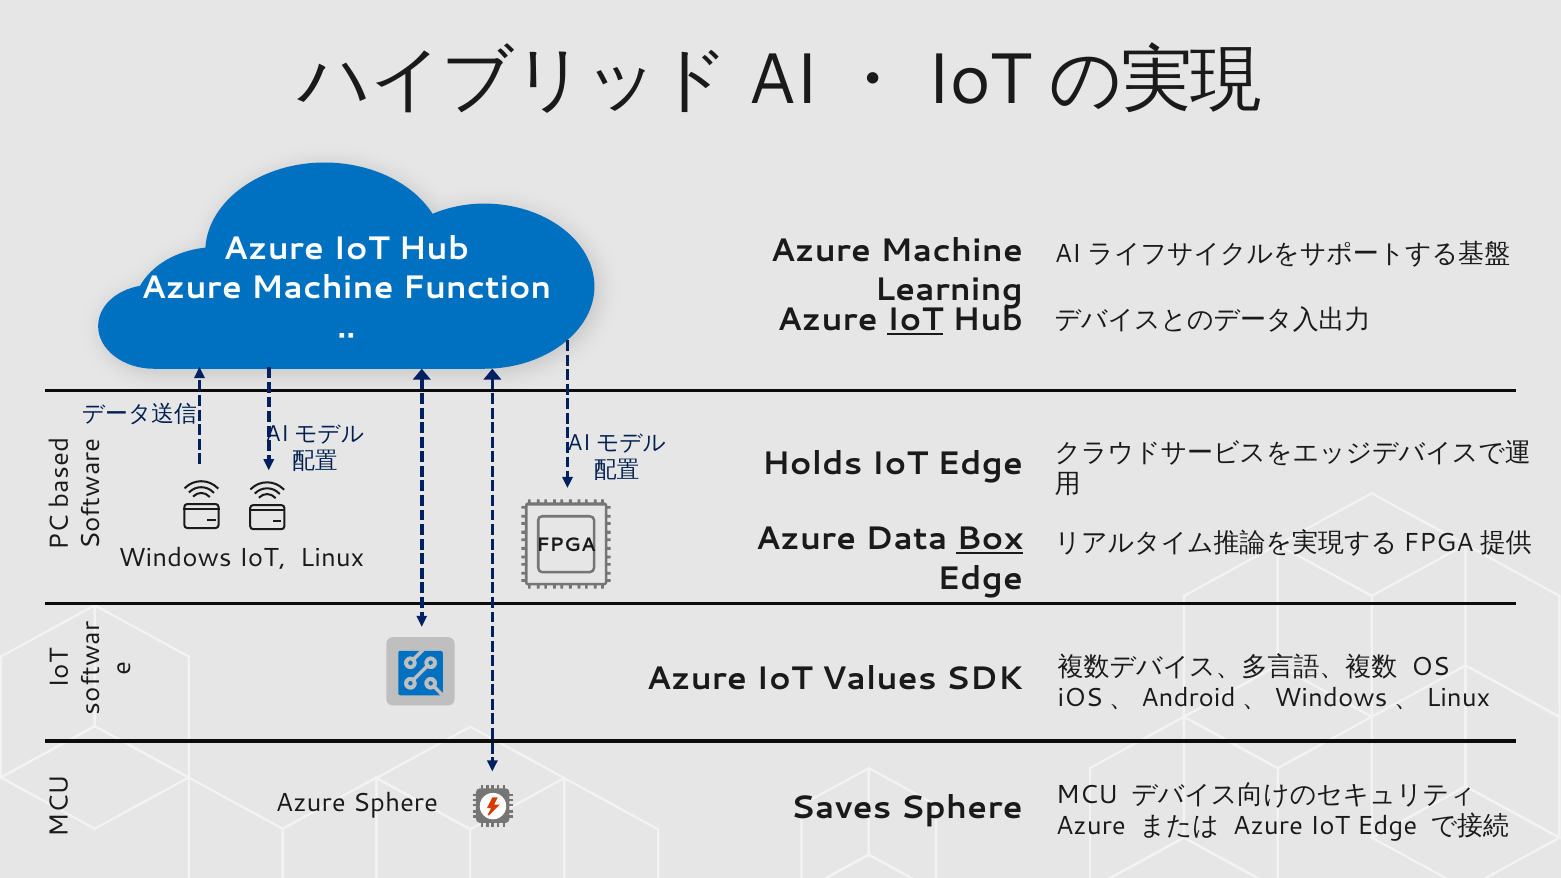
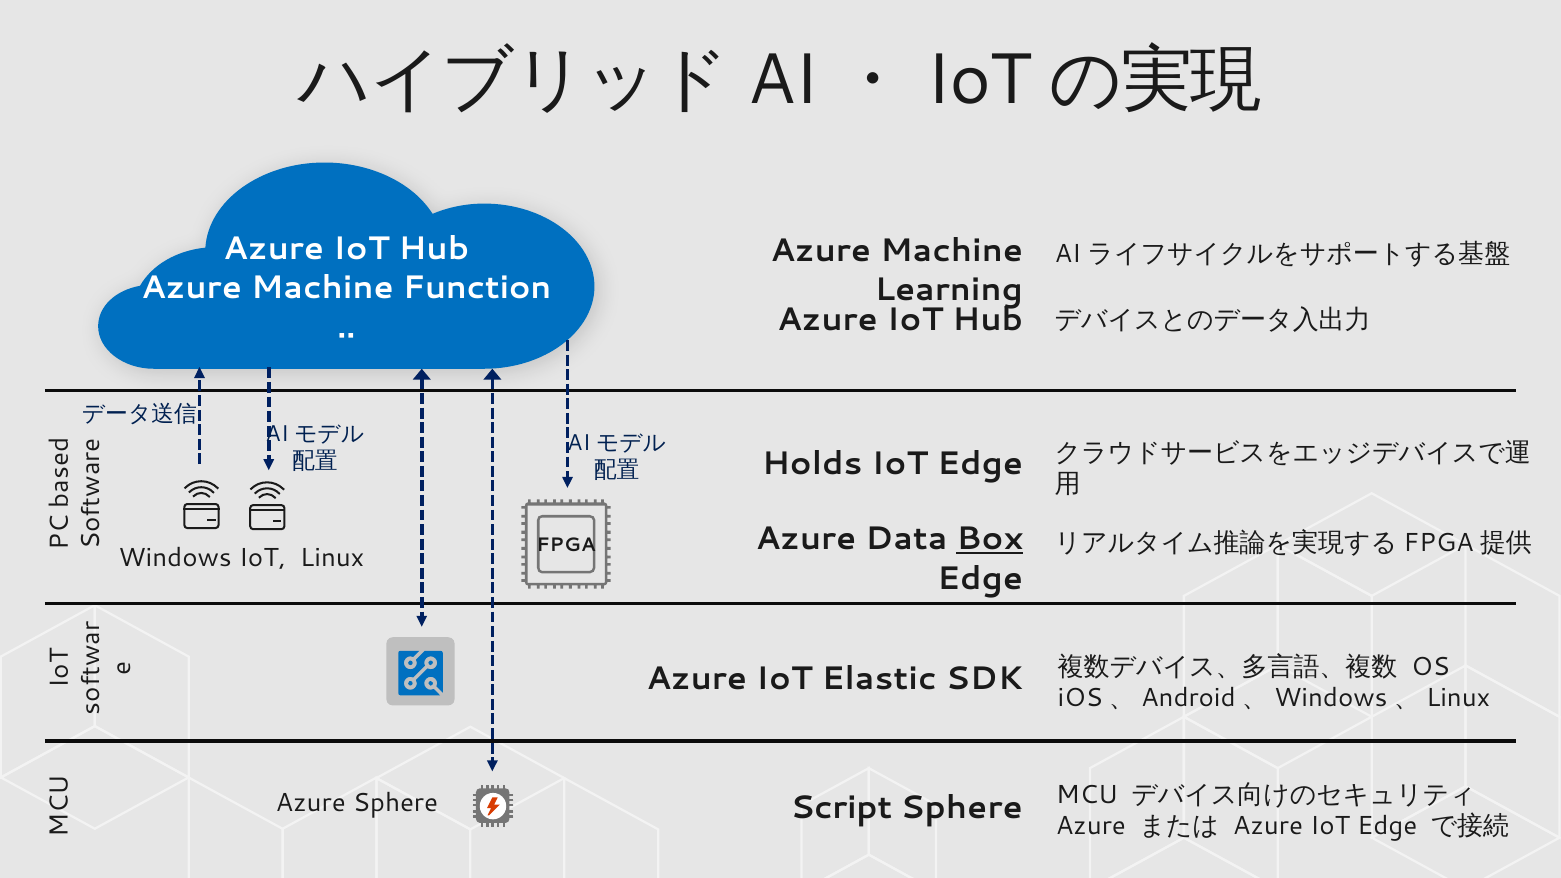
IoT at (915, 320) underline: present -> none
Values: Values -> Elastic
Saves: Saves -> Script
